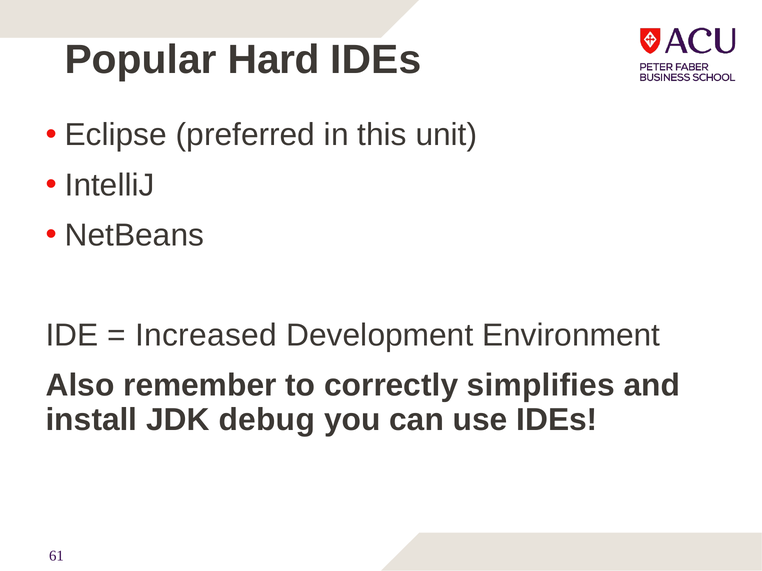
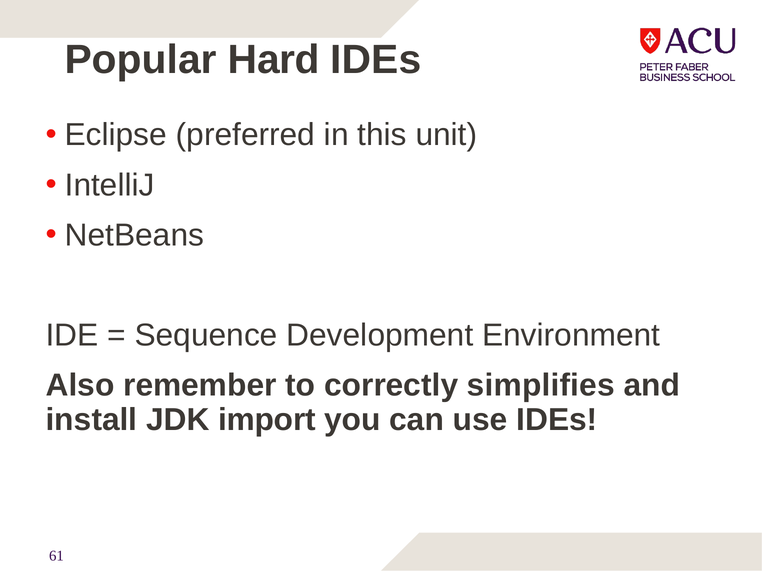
Increased: Increased -> Sequence
debug: debug -> import
